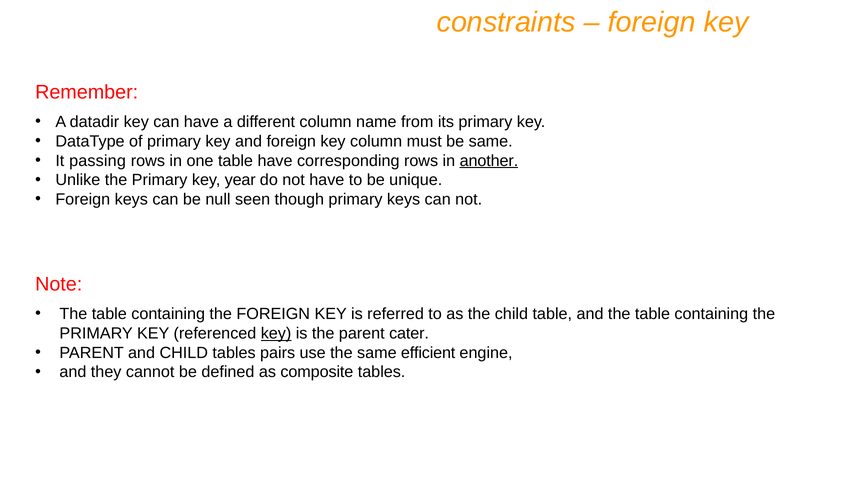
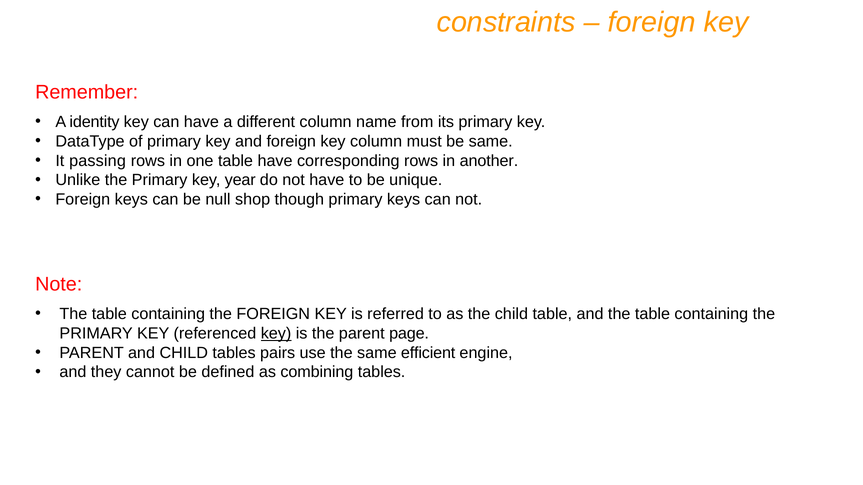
datadir: datadir -> identity
another underline: present -> none
seen: seen -> shop
cater: cater -> page
composite: composite -> combining
